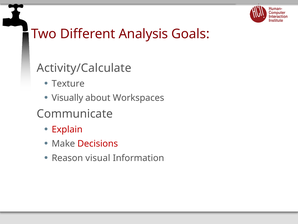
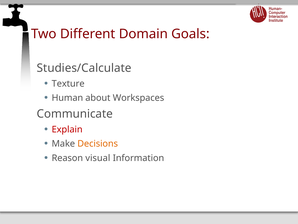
Analysis: Analysis -> Domain
Activity/Calculate: Activity/Calculate -> Studies/Calculate
Visually: Visually -> Human
Decisions colour: red -> orange
